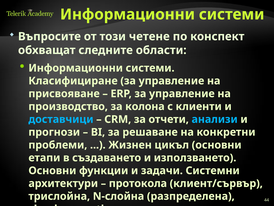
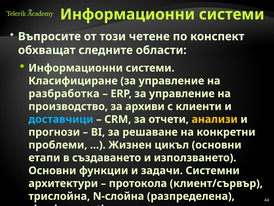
присвояване: присвояване -> разбработка
колона: колона -> архиви
анализи colour: light blue -> yellow
